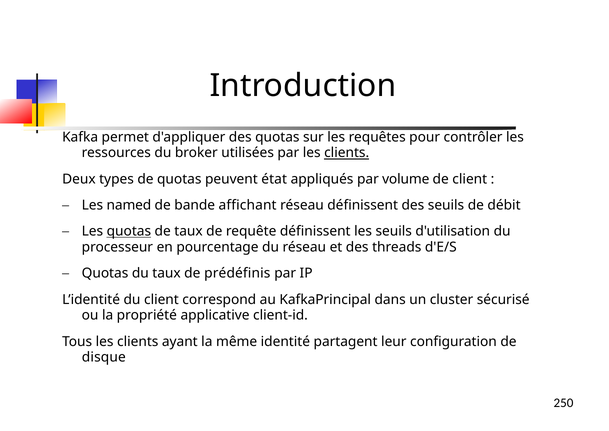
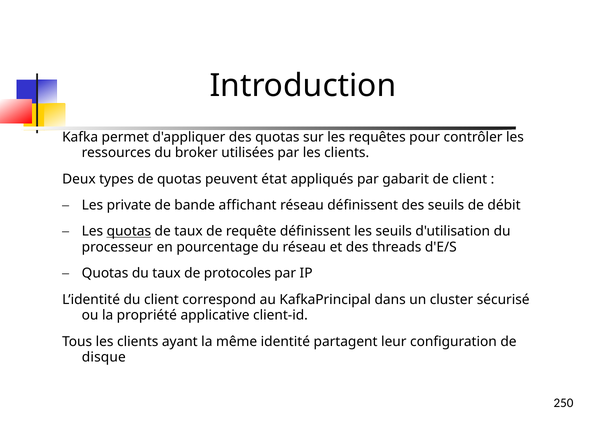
clients at (347, 153) underline: present -> none
volume: volume -> gabarit
named: named -> private
prédéfinis: prédéfinis -> protocoles
